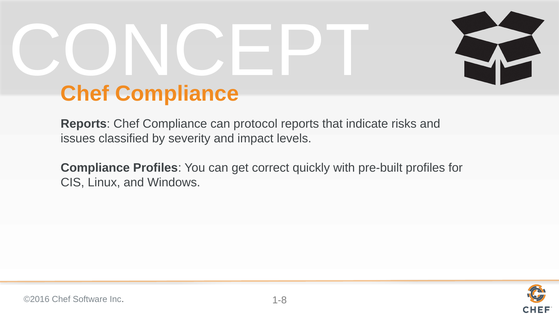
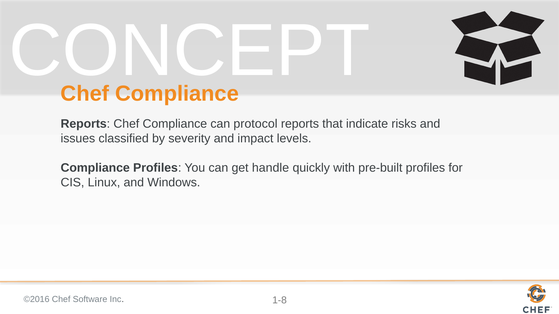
correct: correct -> handle
